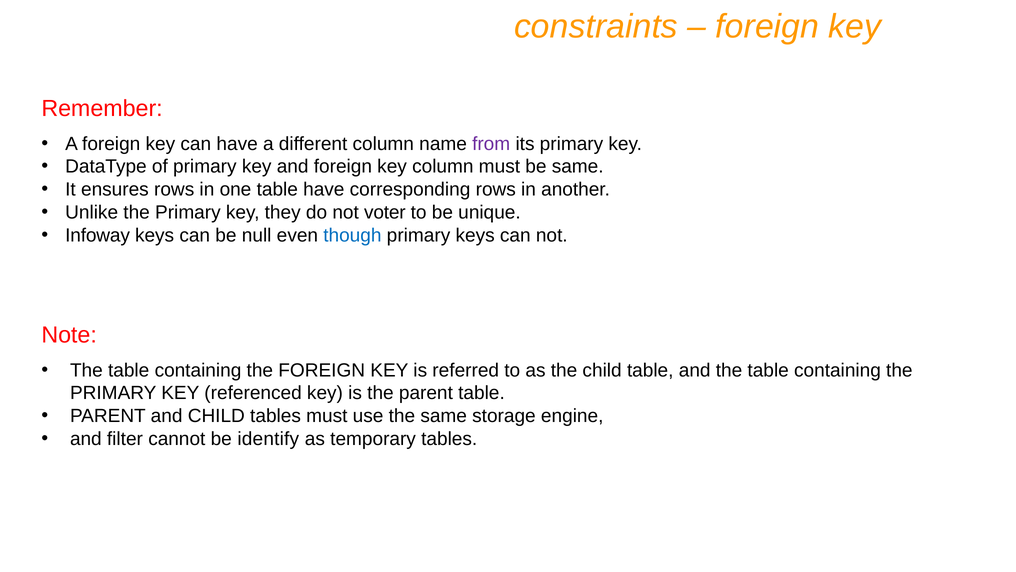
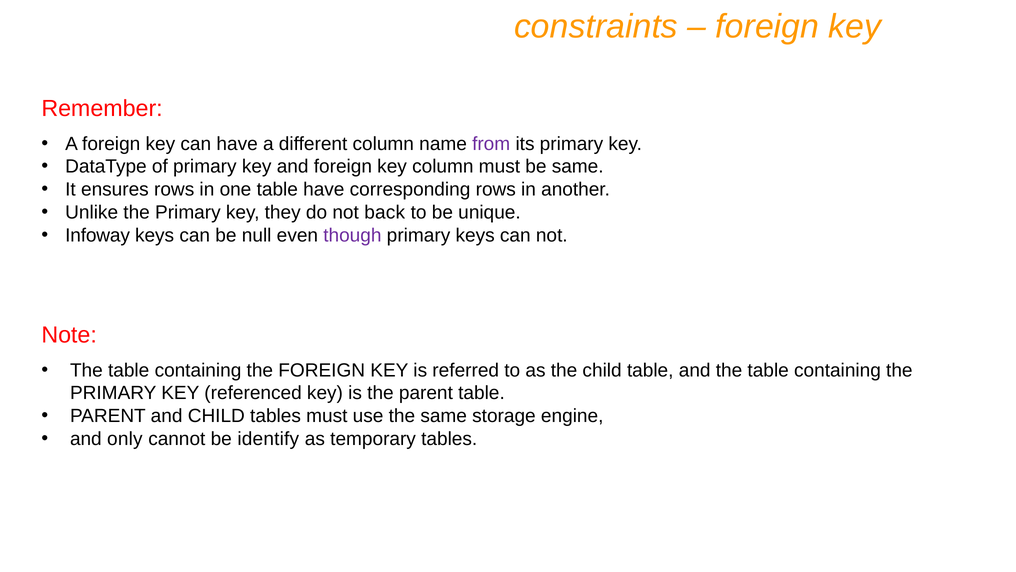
voter: voter -> back
though colour: blue -> purple
filter: filter -> only
